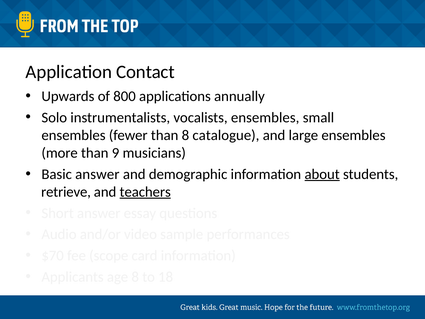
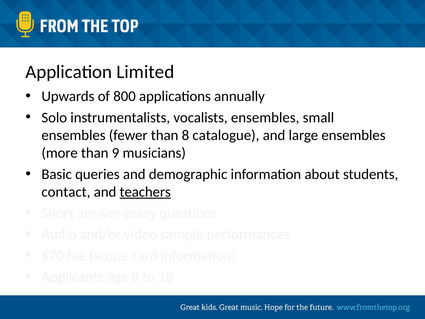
Contact: Contact -> Limited
Basic answer: answer -> queries
about underline: present -> none
retrieve: retrieve -> contact
